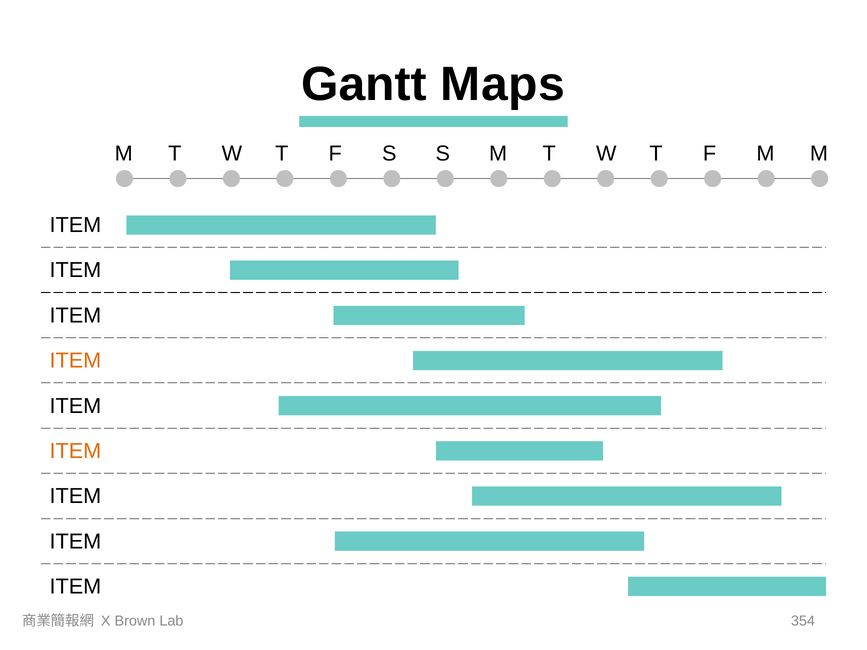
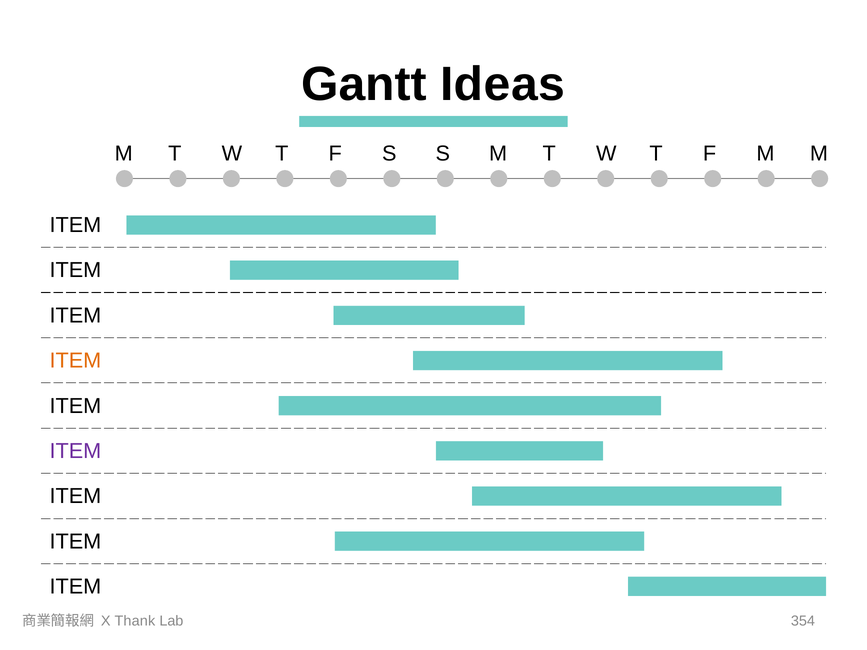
Maps: Maps -> Ideas
ITEM at (75, 451) colour: orange -> purple
Brown: Brown -> Thank
